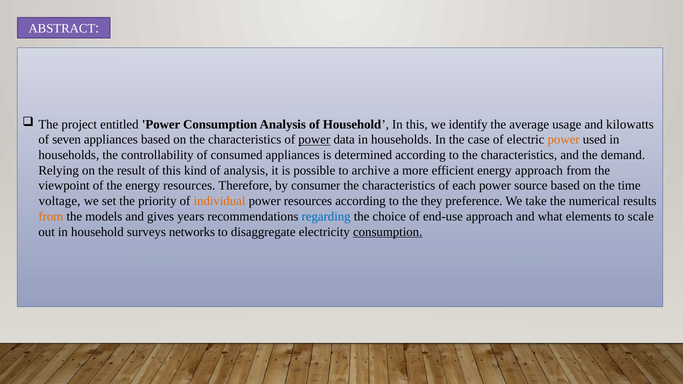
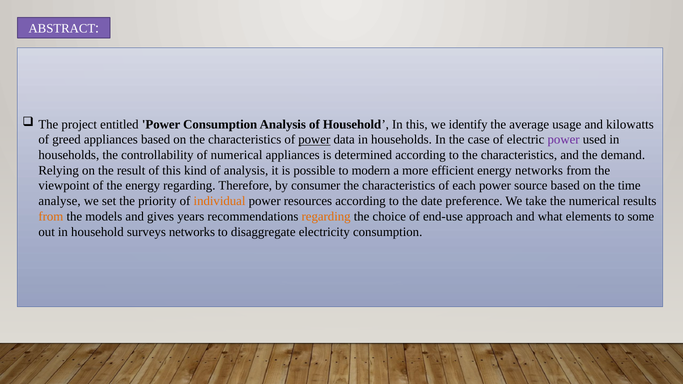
seven: seven -> greed
power at (564, 140) colour: orange -> purple
of consumed: consumed -> numerical
archive: archive -> modern
energy approach: approach -> networks
energy resources: resources -> regarding
voltage: voltage -> analyse
they: they -> date
regarding at (326, 217) colour: blue -> orange
scale: scale -> some
consumption at (388, 232) underline: present -> none
